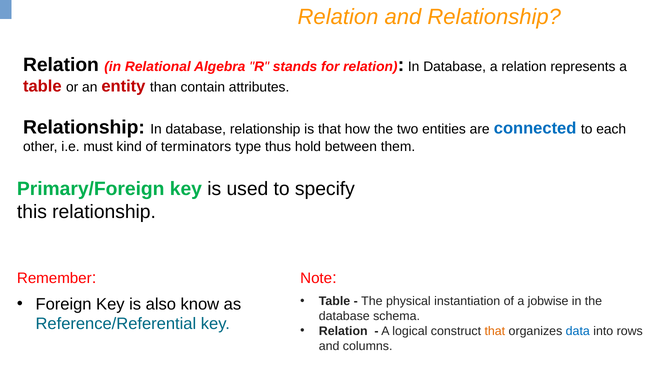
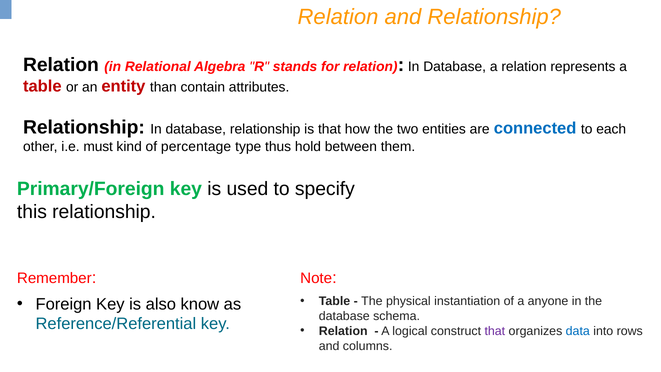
terminators: terminators -> percentage
jobwise: jobwise -> anyone
that at (495, 331) colour: orange -> purple
